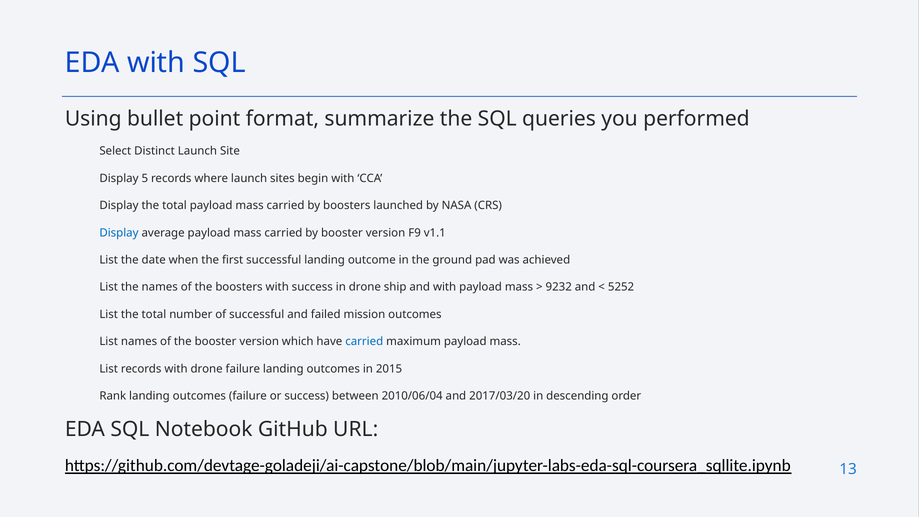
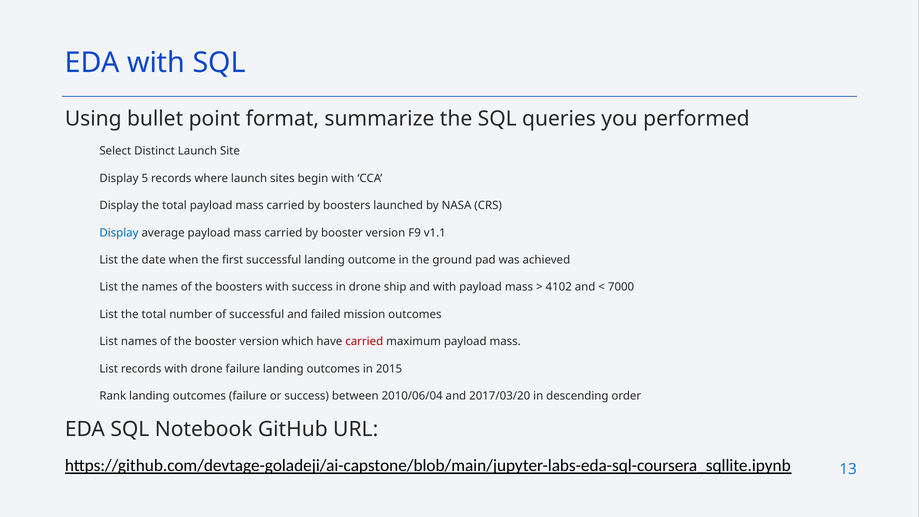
9232: 9232 -> 4102
5252: 5252 -> 7000
carried at (364, 341) colour: blue -> red
